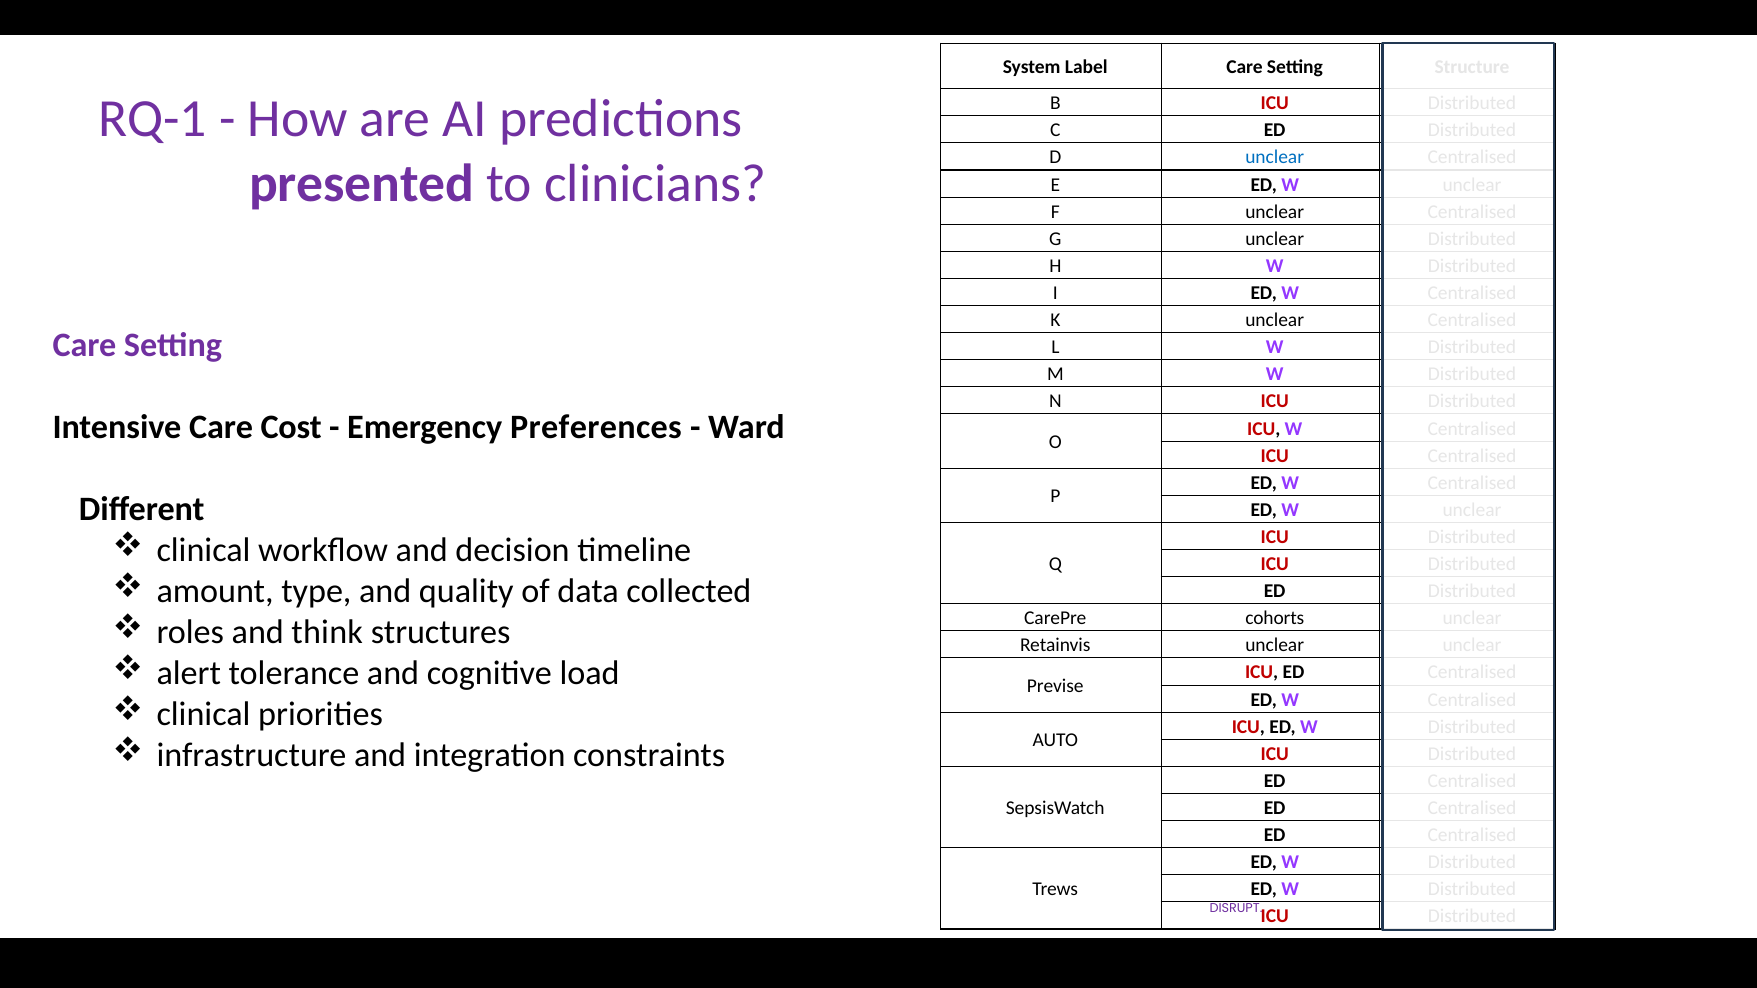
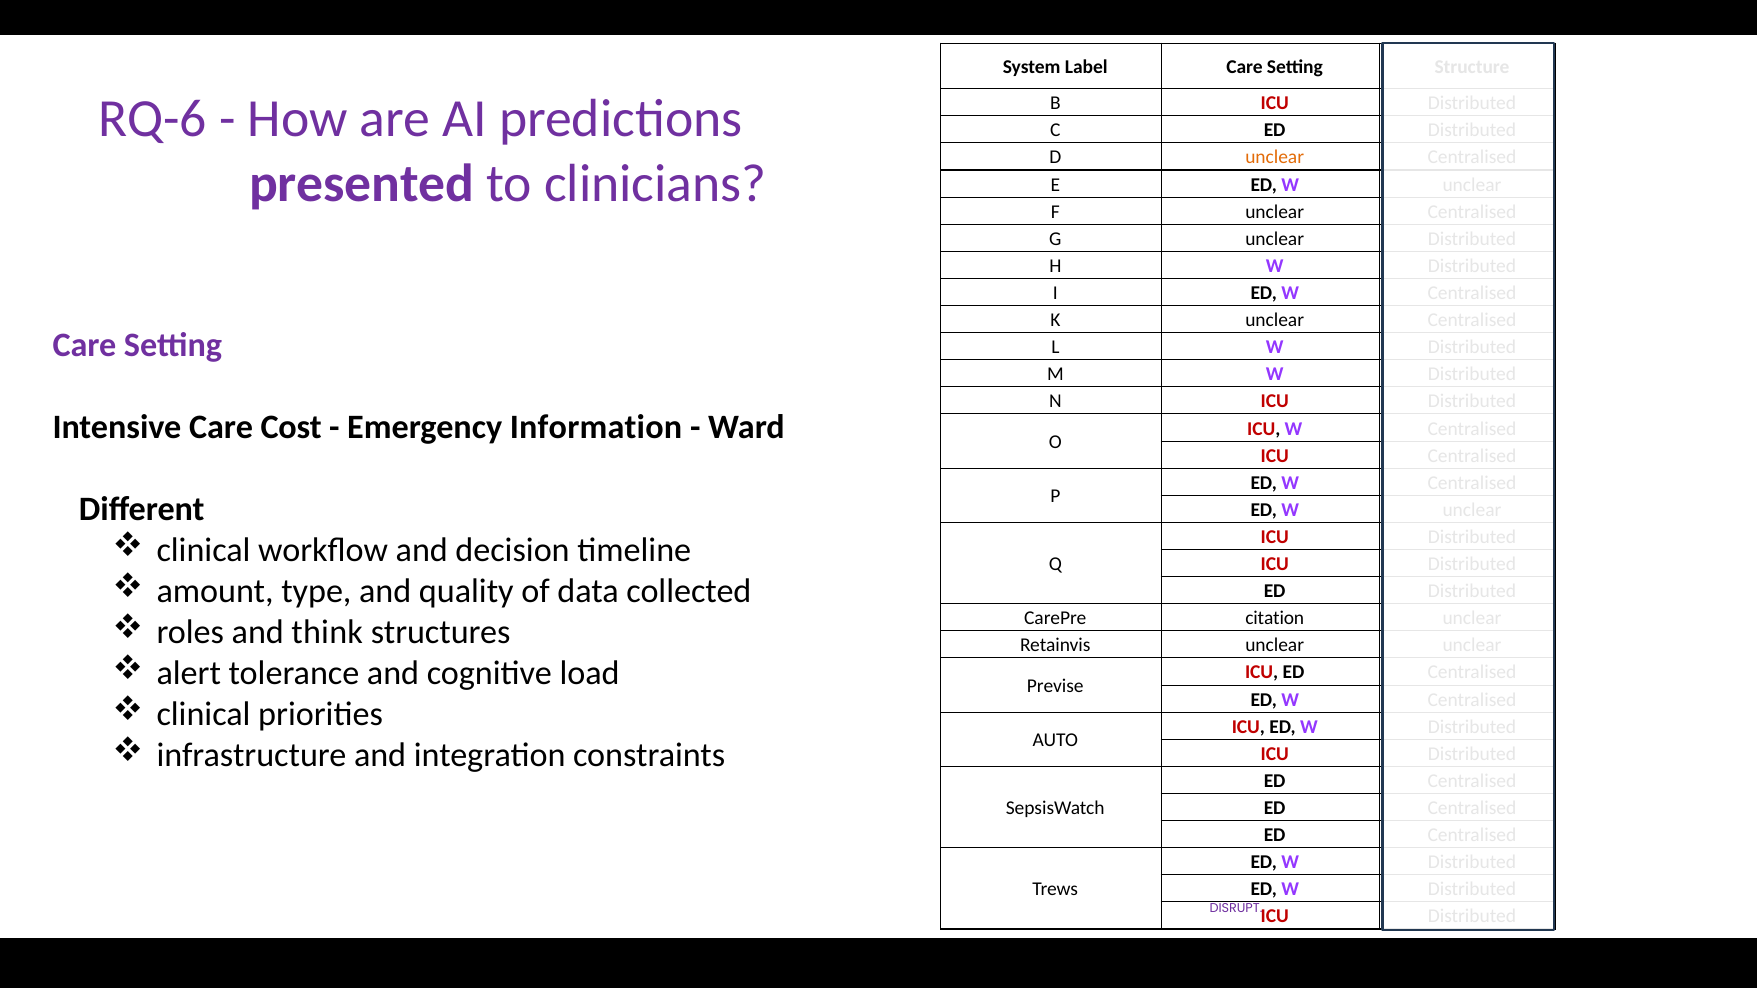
RQ-1: RQ-1 -> RQ-6
unclear at (1275, 158) colour: blue -> orange
Preferences: Preferences -> Information
cohorts: cohorts -> citation
